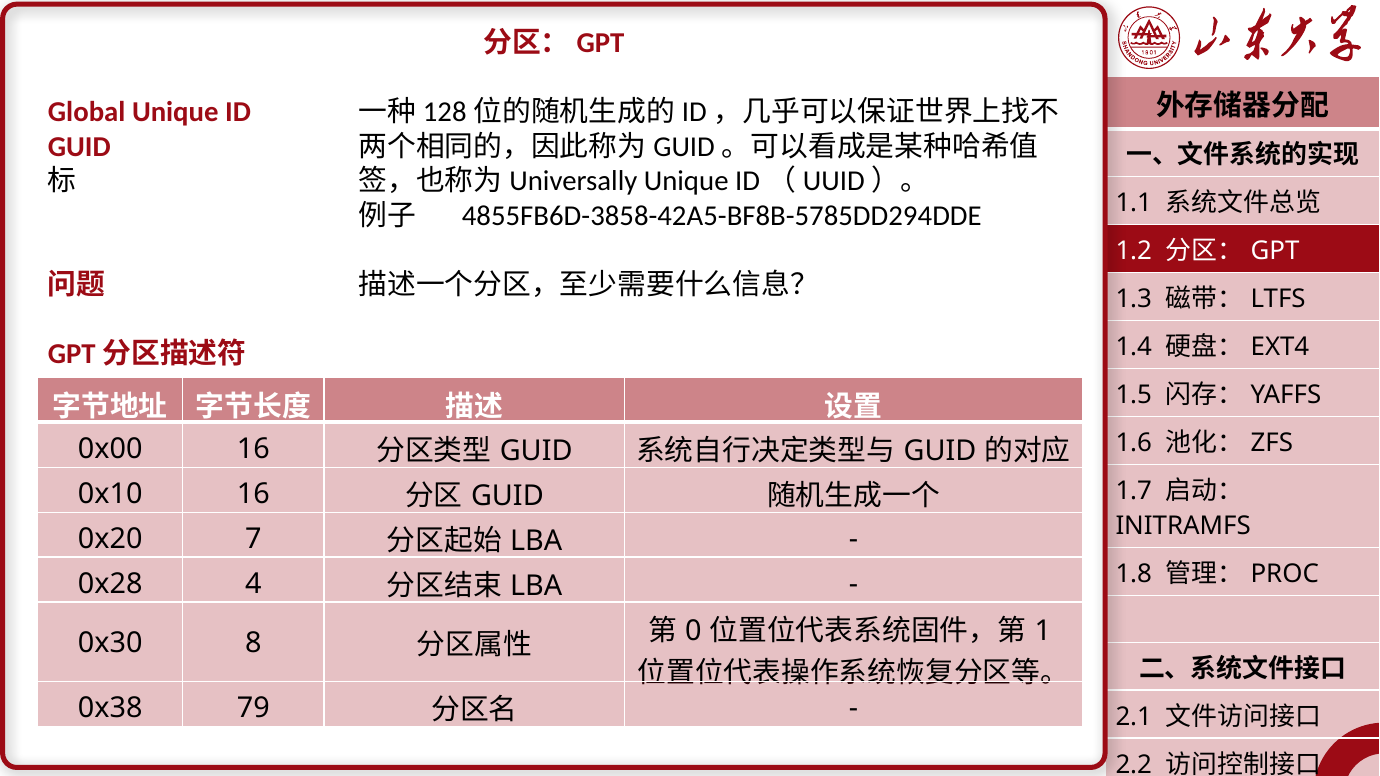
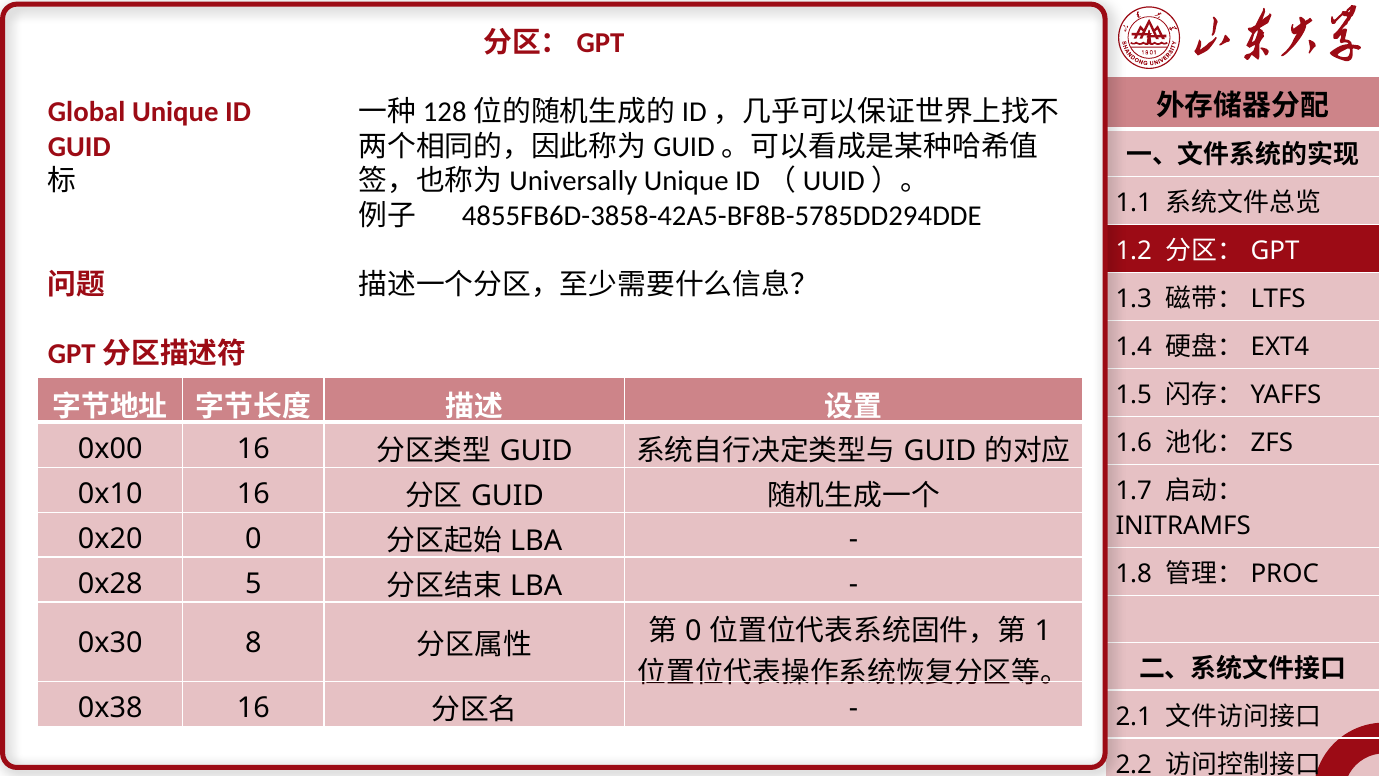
0x20 7: 7 -> 0
4: 4 -> 5
0x38 79: 79 -> 16
